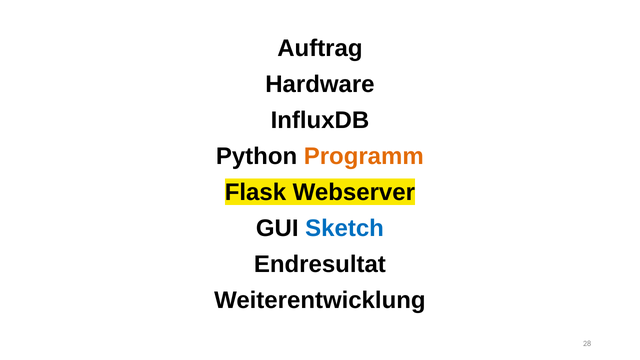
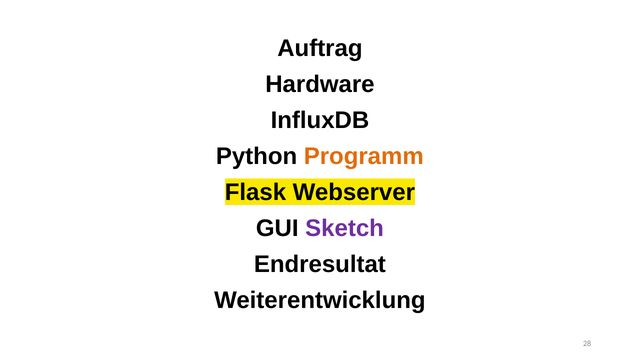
Sketch colour: blue -> purple
